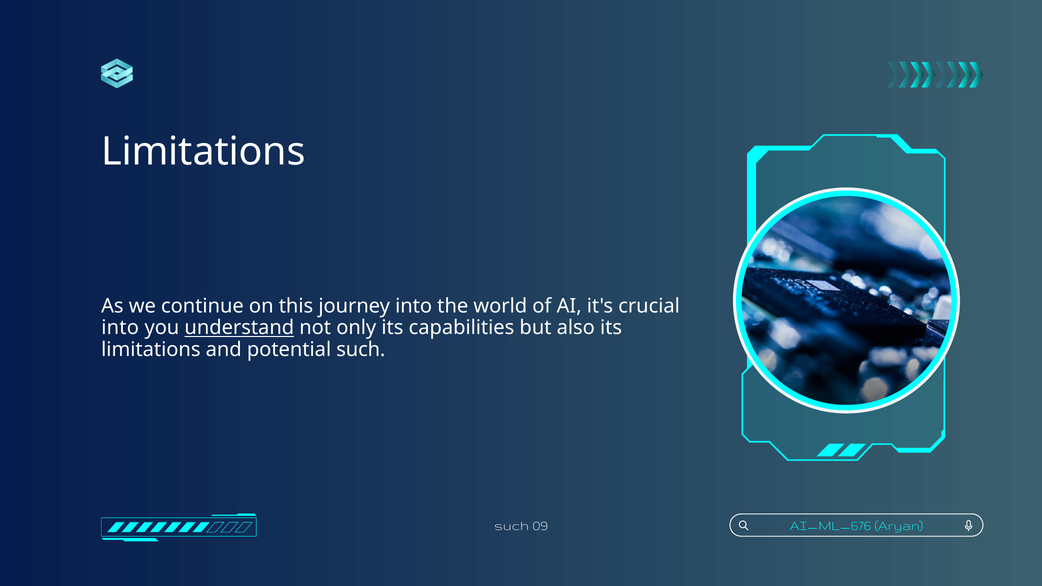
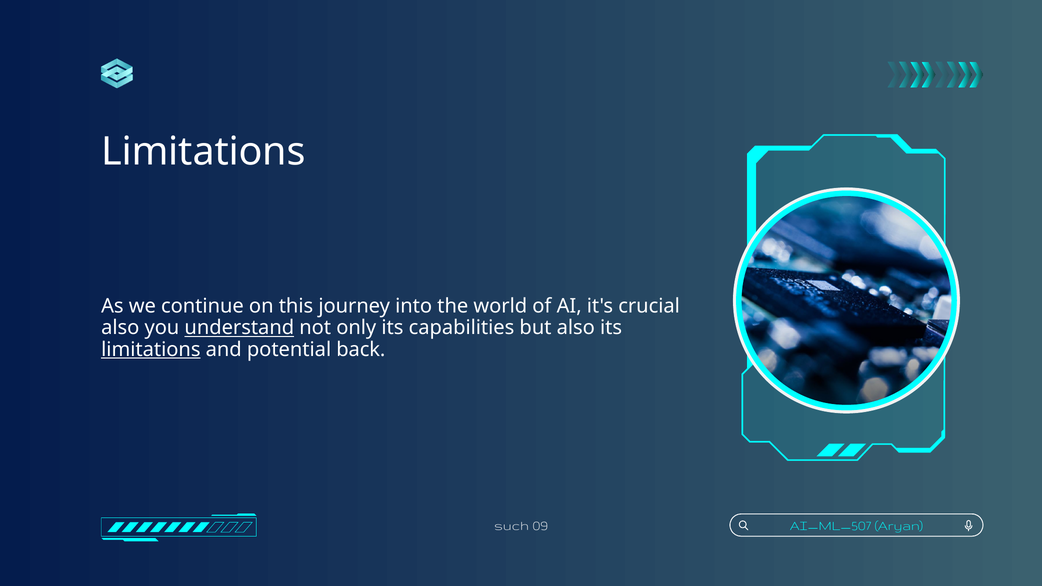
into at (120, 328): into -> also
limitations at (151, 350) underline: none -> present
potential such: such -> back
AI_ML_676: AI_ML_676 -> AI_ML_507
